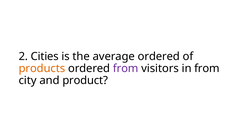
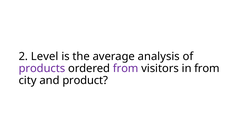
Cities: Cities -> Level
average ordered: ordered -> analysis
products colour: orange -> purple
